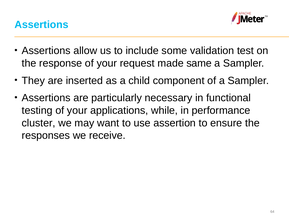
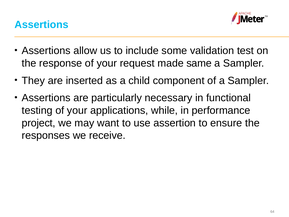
cluster: cluster -> project
